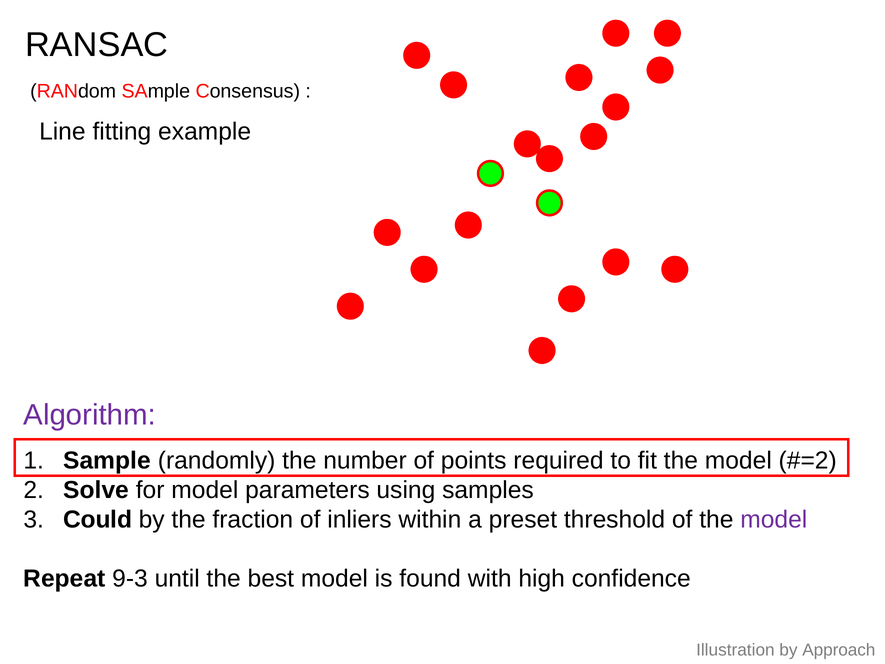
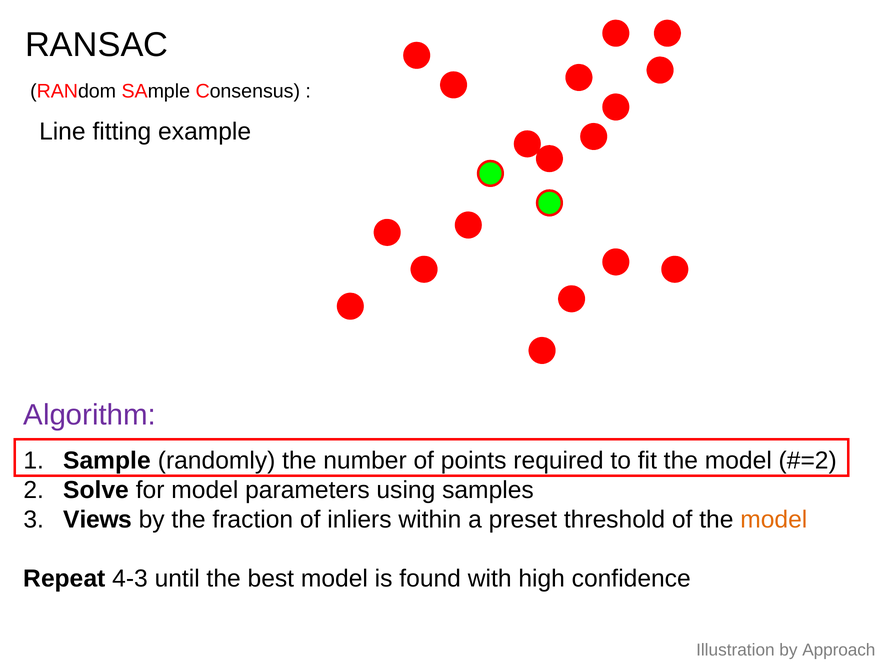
Could: Could -> Views
model at (774, 519) colour: purple -> orange
9-3: 9-3 -> 4-3
